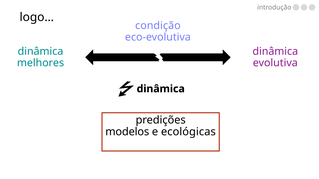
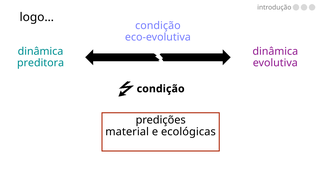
melhores: melhores -> preditora
dinâmica at (161, 89): dinâmica -> condição
modelos: modelos -> material
